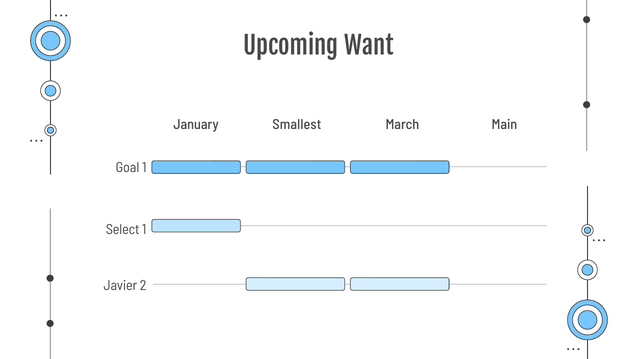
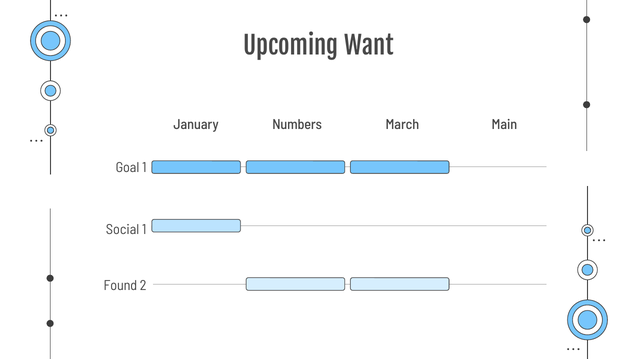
Smallest: Smallest -> Numbers
Select: Select -> Social
Javier: Javier -> Found
